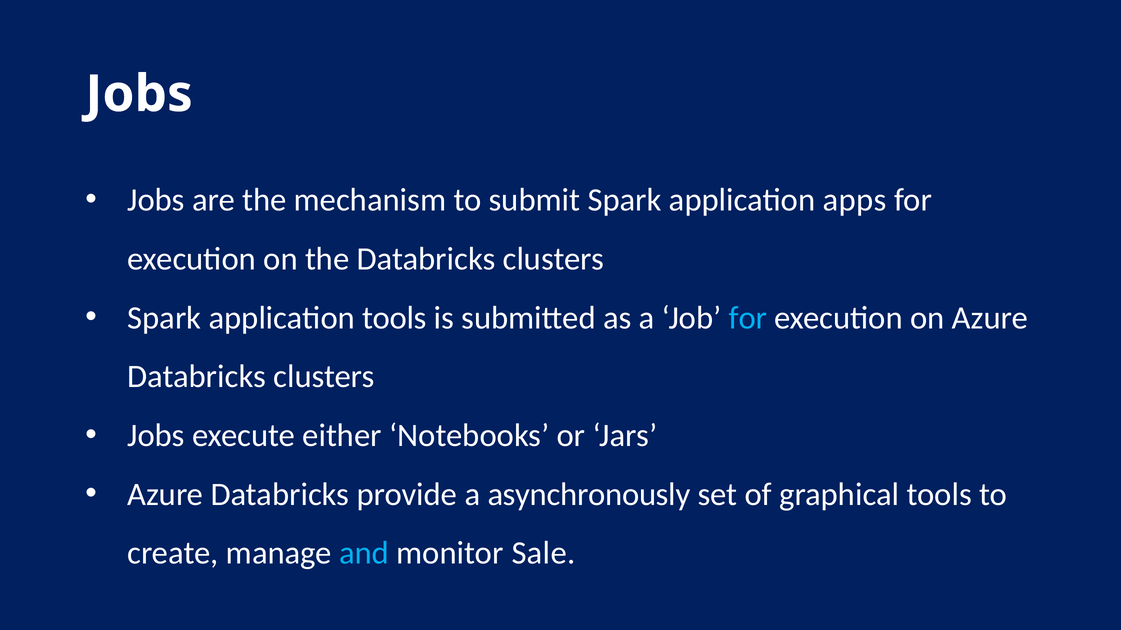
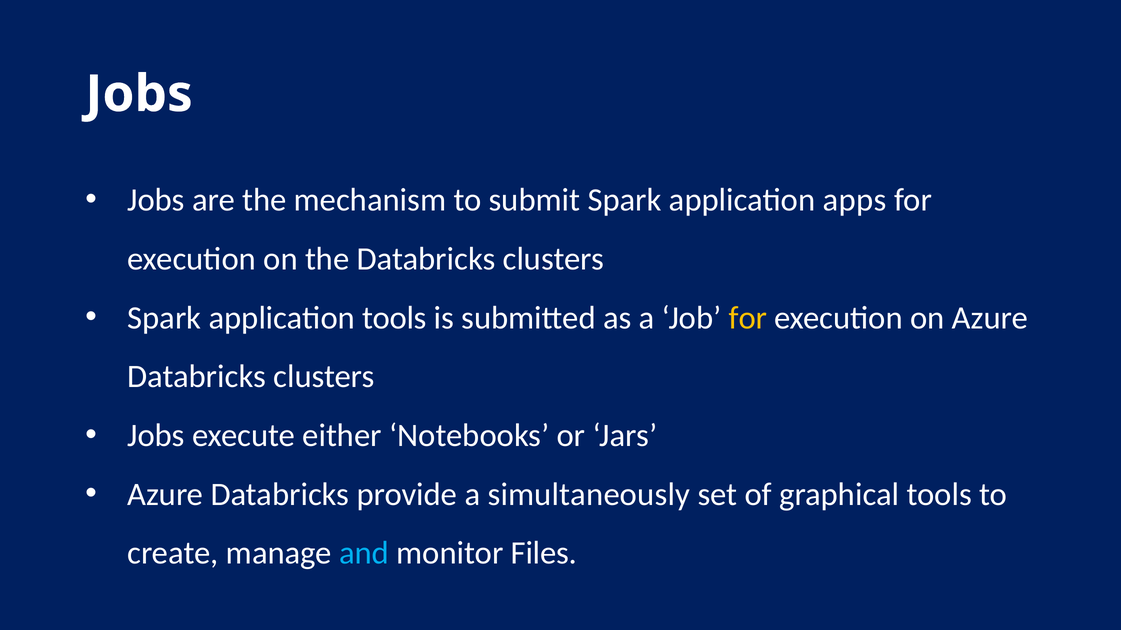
for at (748, 318) colour: light blue -> yellow
asynchronously: asynchronously -> simultaneously
Sale: Sale -> Files
